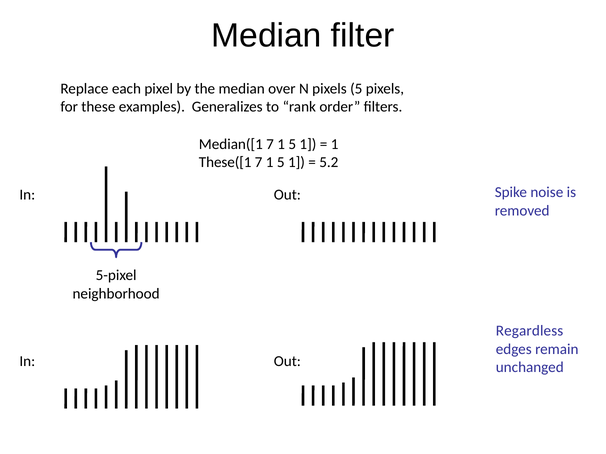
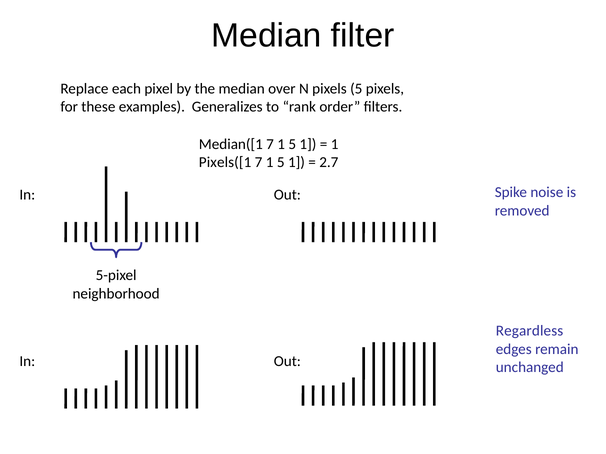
These([1: These([1 -> Pixels([1
5.2: 5.2 -> 2.7
